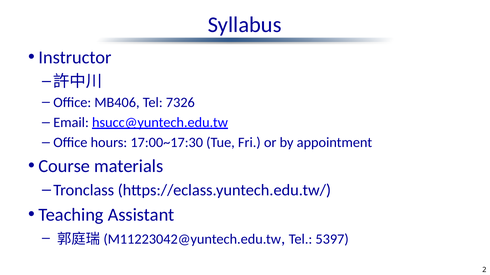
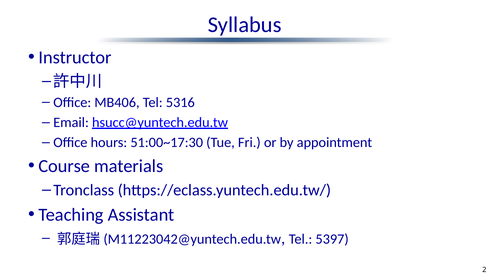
7326: 7326 -> 5316
17:00~17:30: 17:00~17:30 -> 51:00~17:30
